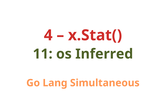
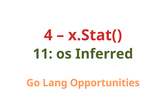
Simultaneous: Simultaneous -> Opportunities
